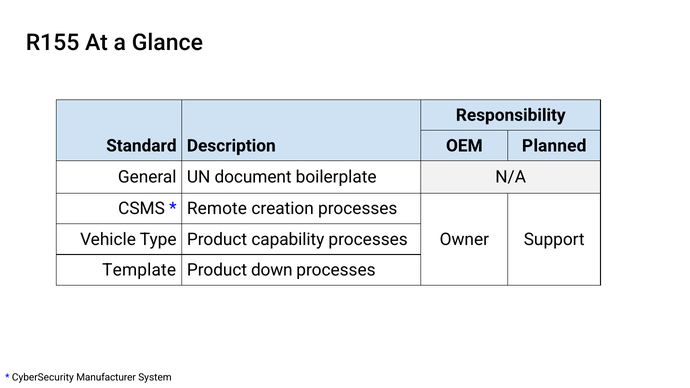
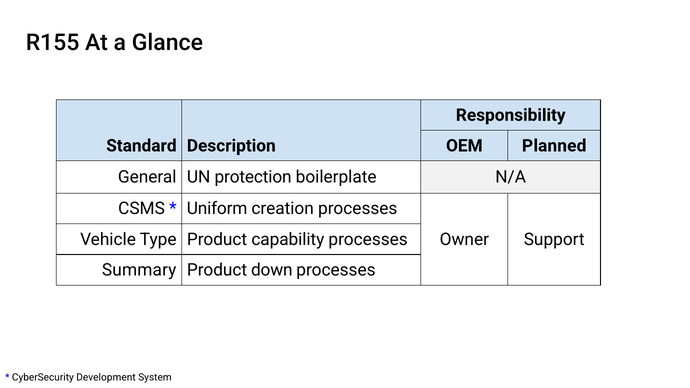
document: document -> protection
Remote: Remote -> Uniform
Template: Template -> Summary
Manufacturer: Manufacturer -> Development
